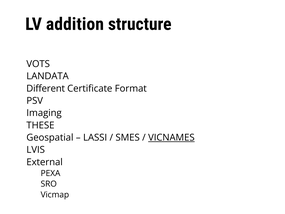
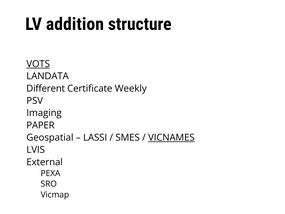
VOTS underline: none -> present
Format: Format -> Weekly
THESE: THESE -> PAPER
